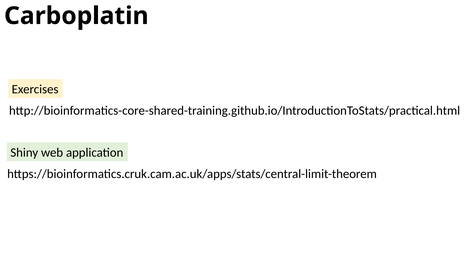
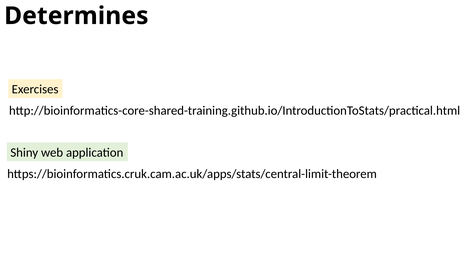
Carboplatin: Carboplatin -> Determines
